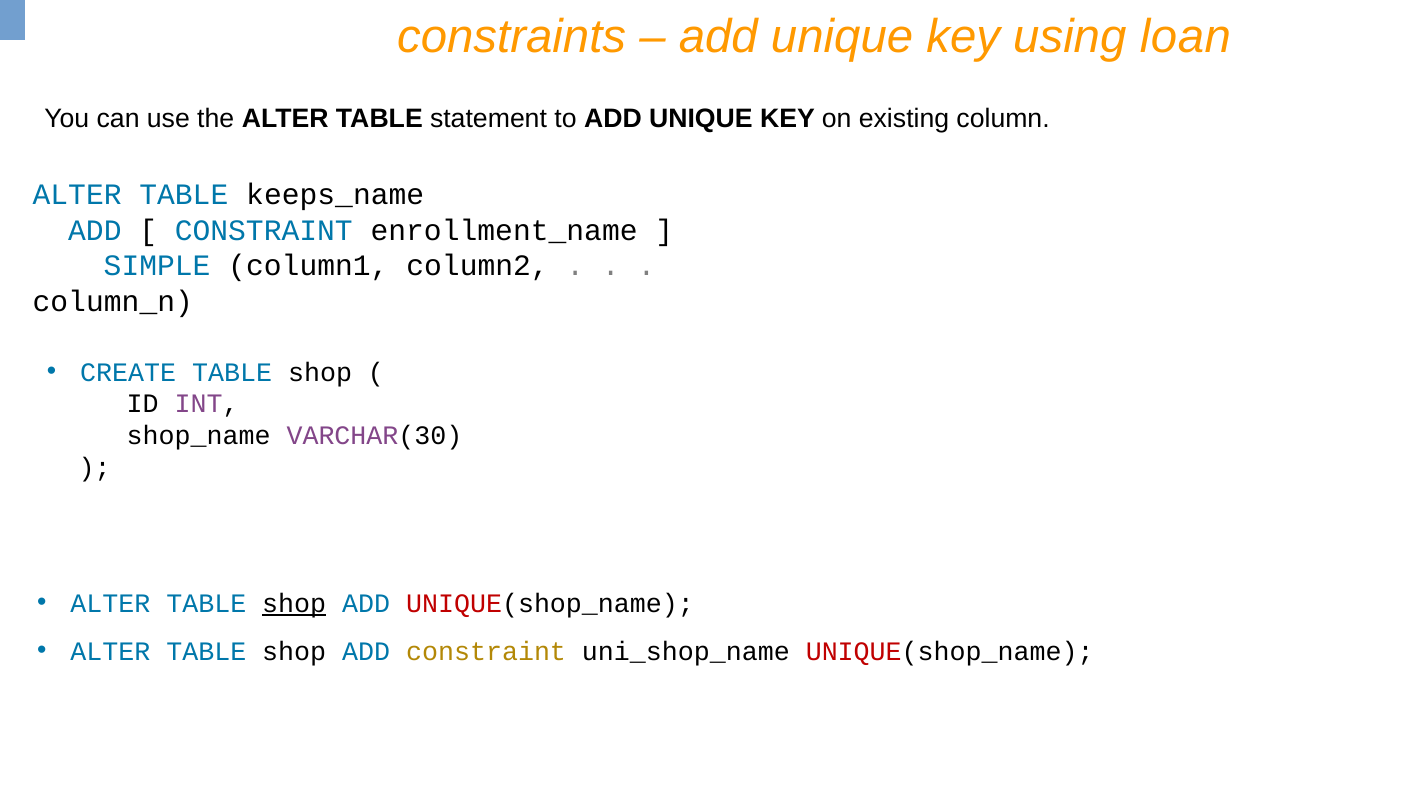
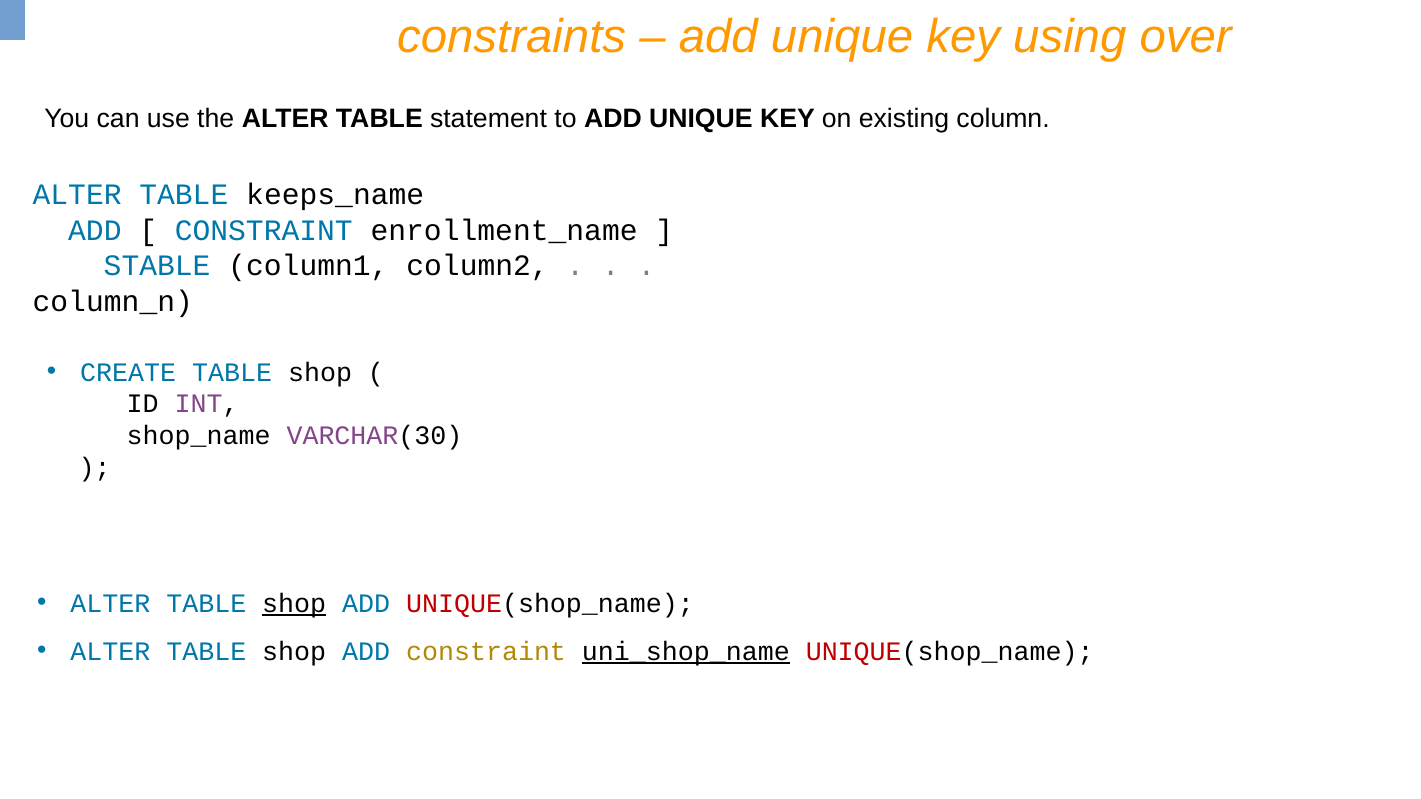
loan: loan -> over
SIMPLE: SIMPLE -> STABLE
uni_shop_name underline: none -> present
